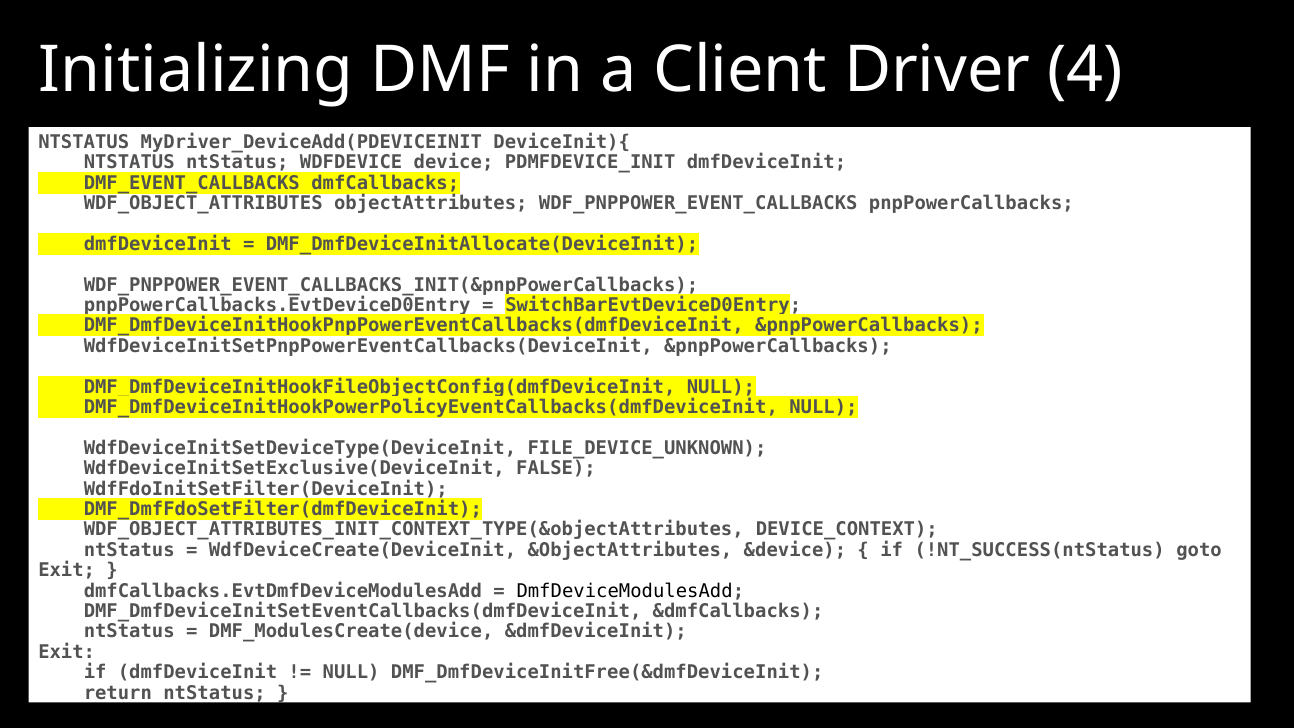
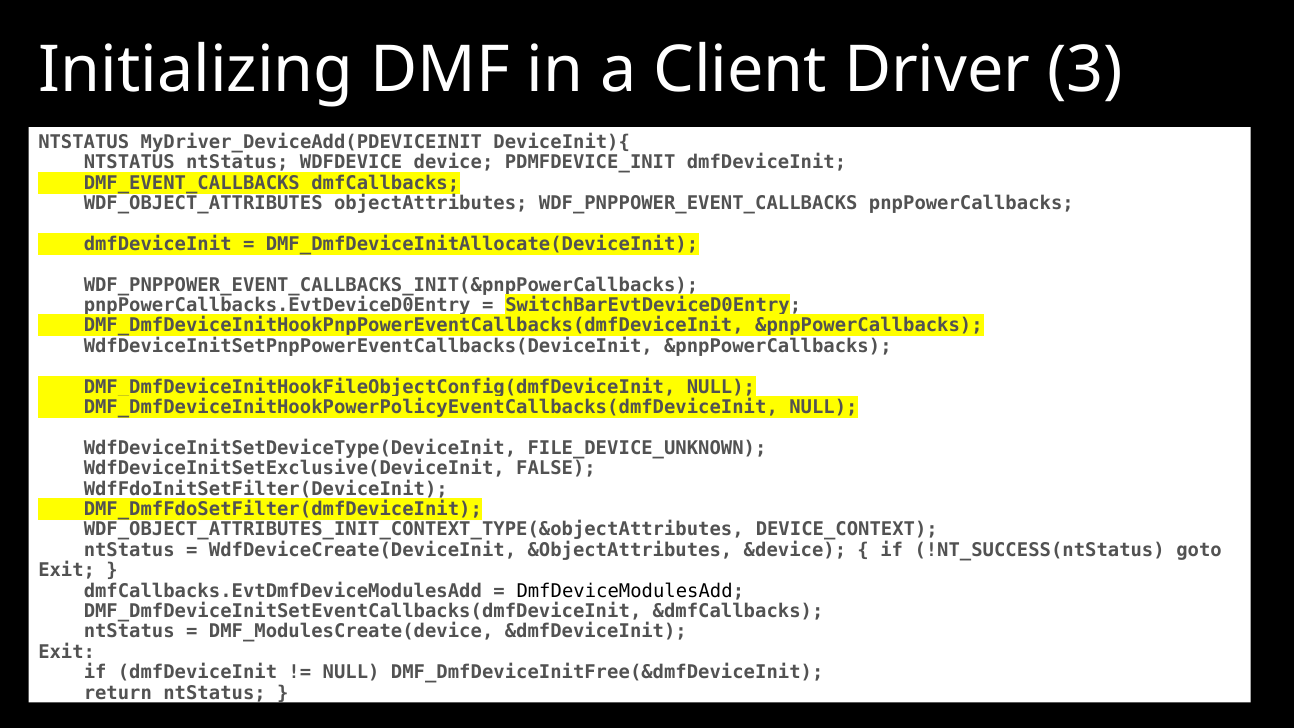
4: 4 -> 3
